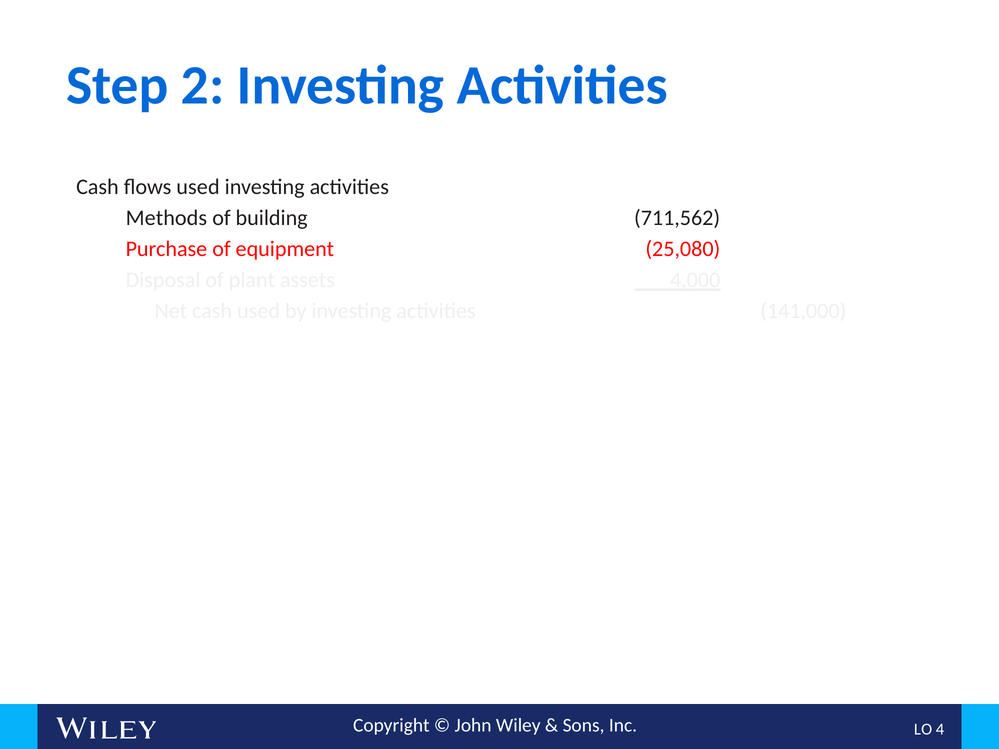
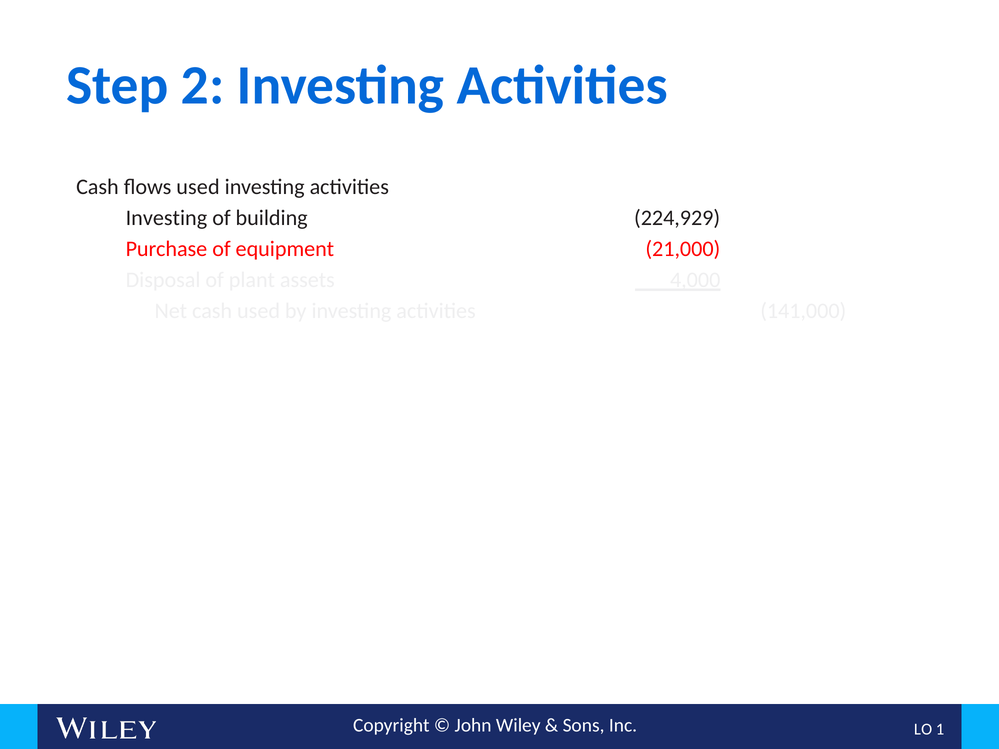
Methods at (166, 218): Methods -> Investing
711,562: 711,562 -> 224,929
25,080: 25,080 -> 21,000
4: 4 -> 1
